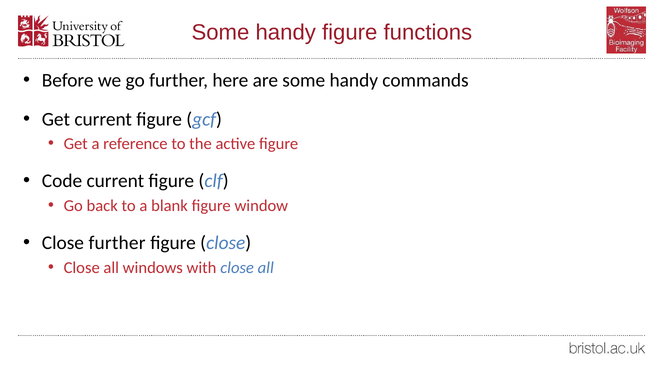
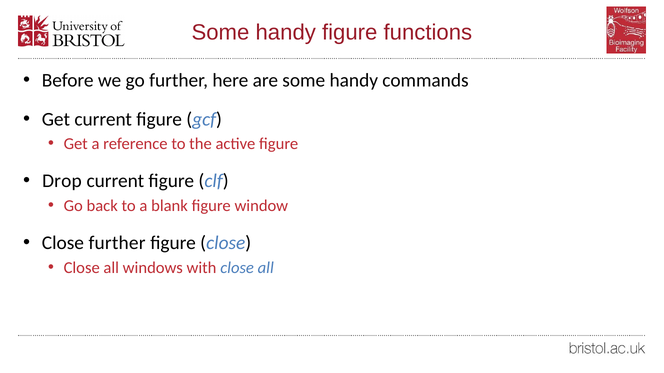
Code: Code -> Drop
